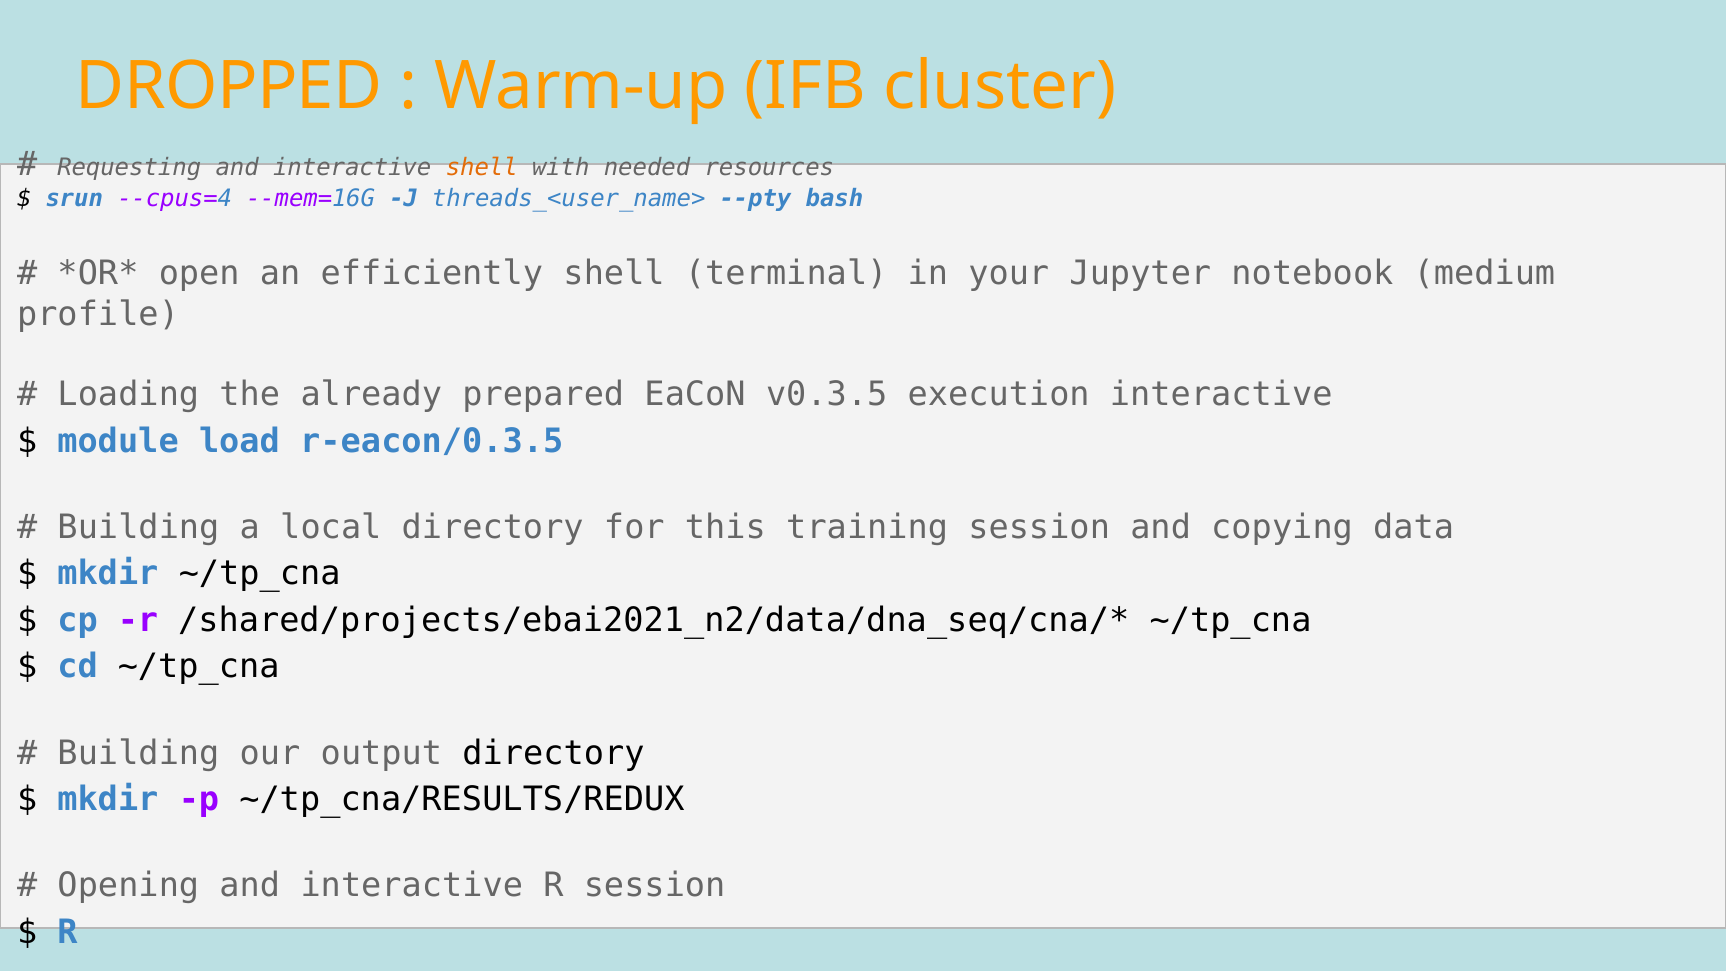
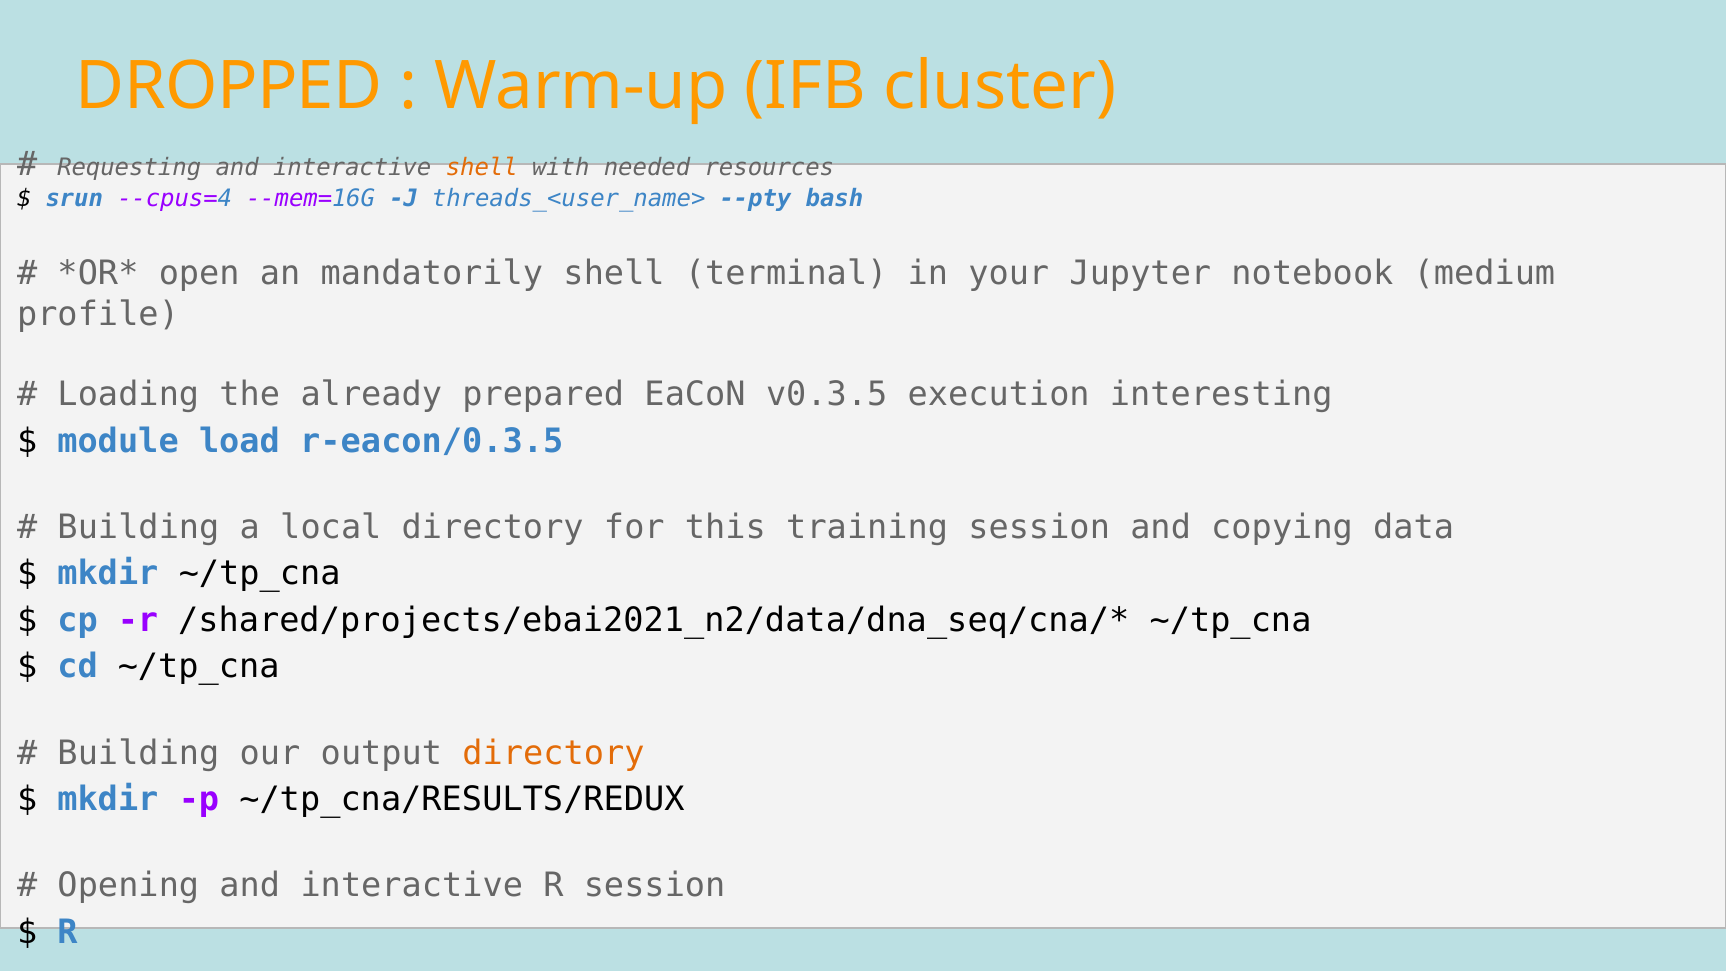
efficiently: efficiently -> mandatorily
execution interactive: interactive -> interesting
directory at (553, 753) colour: black -> orange
